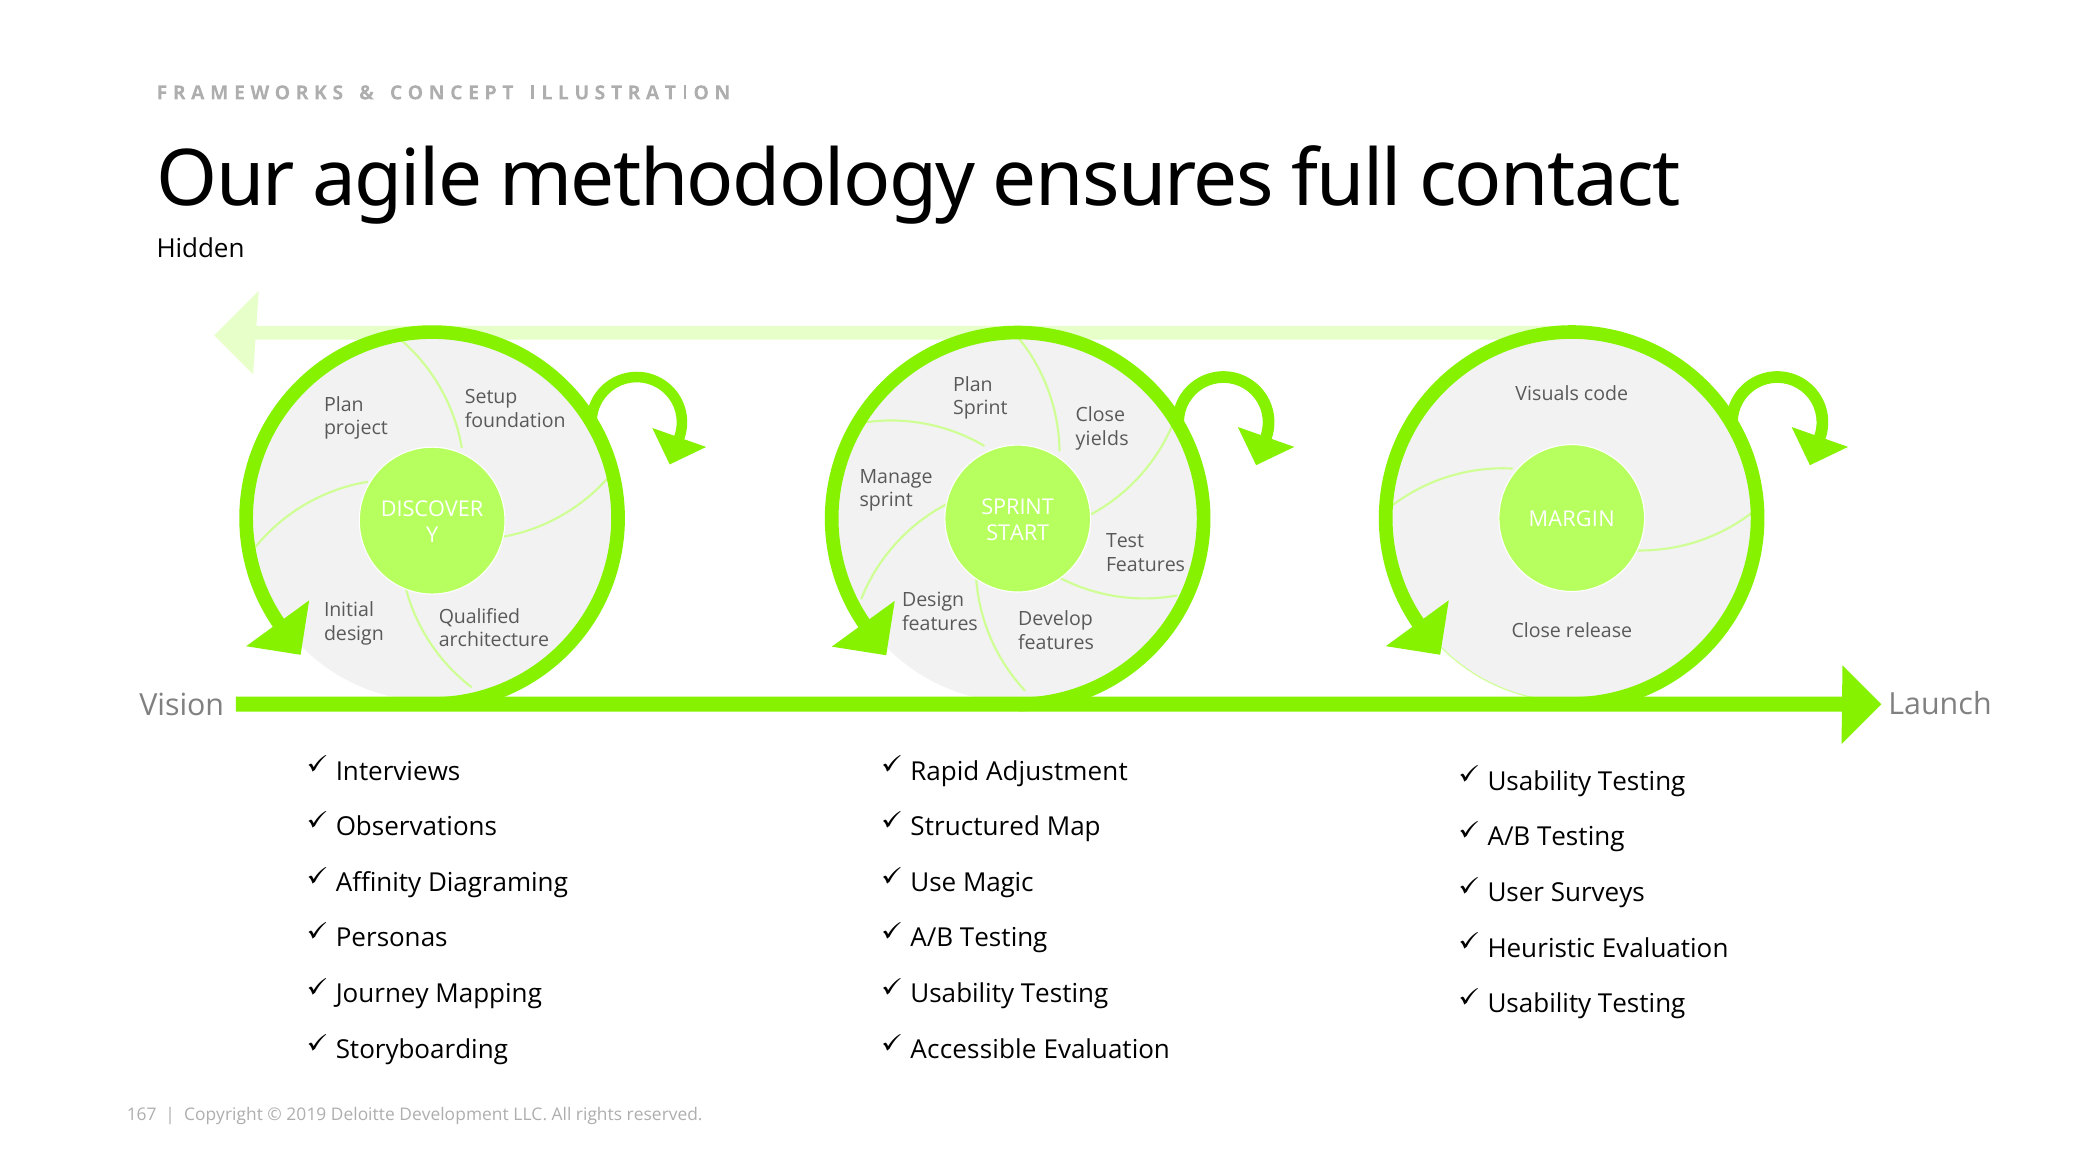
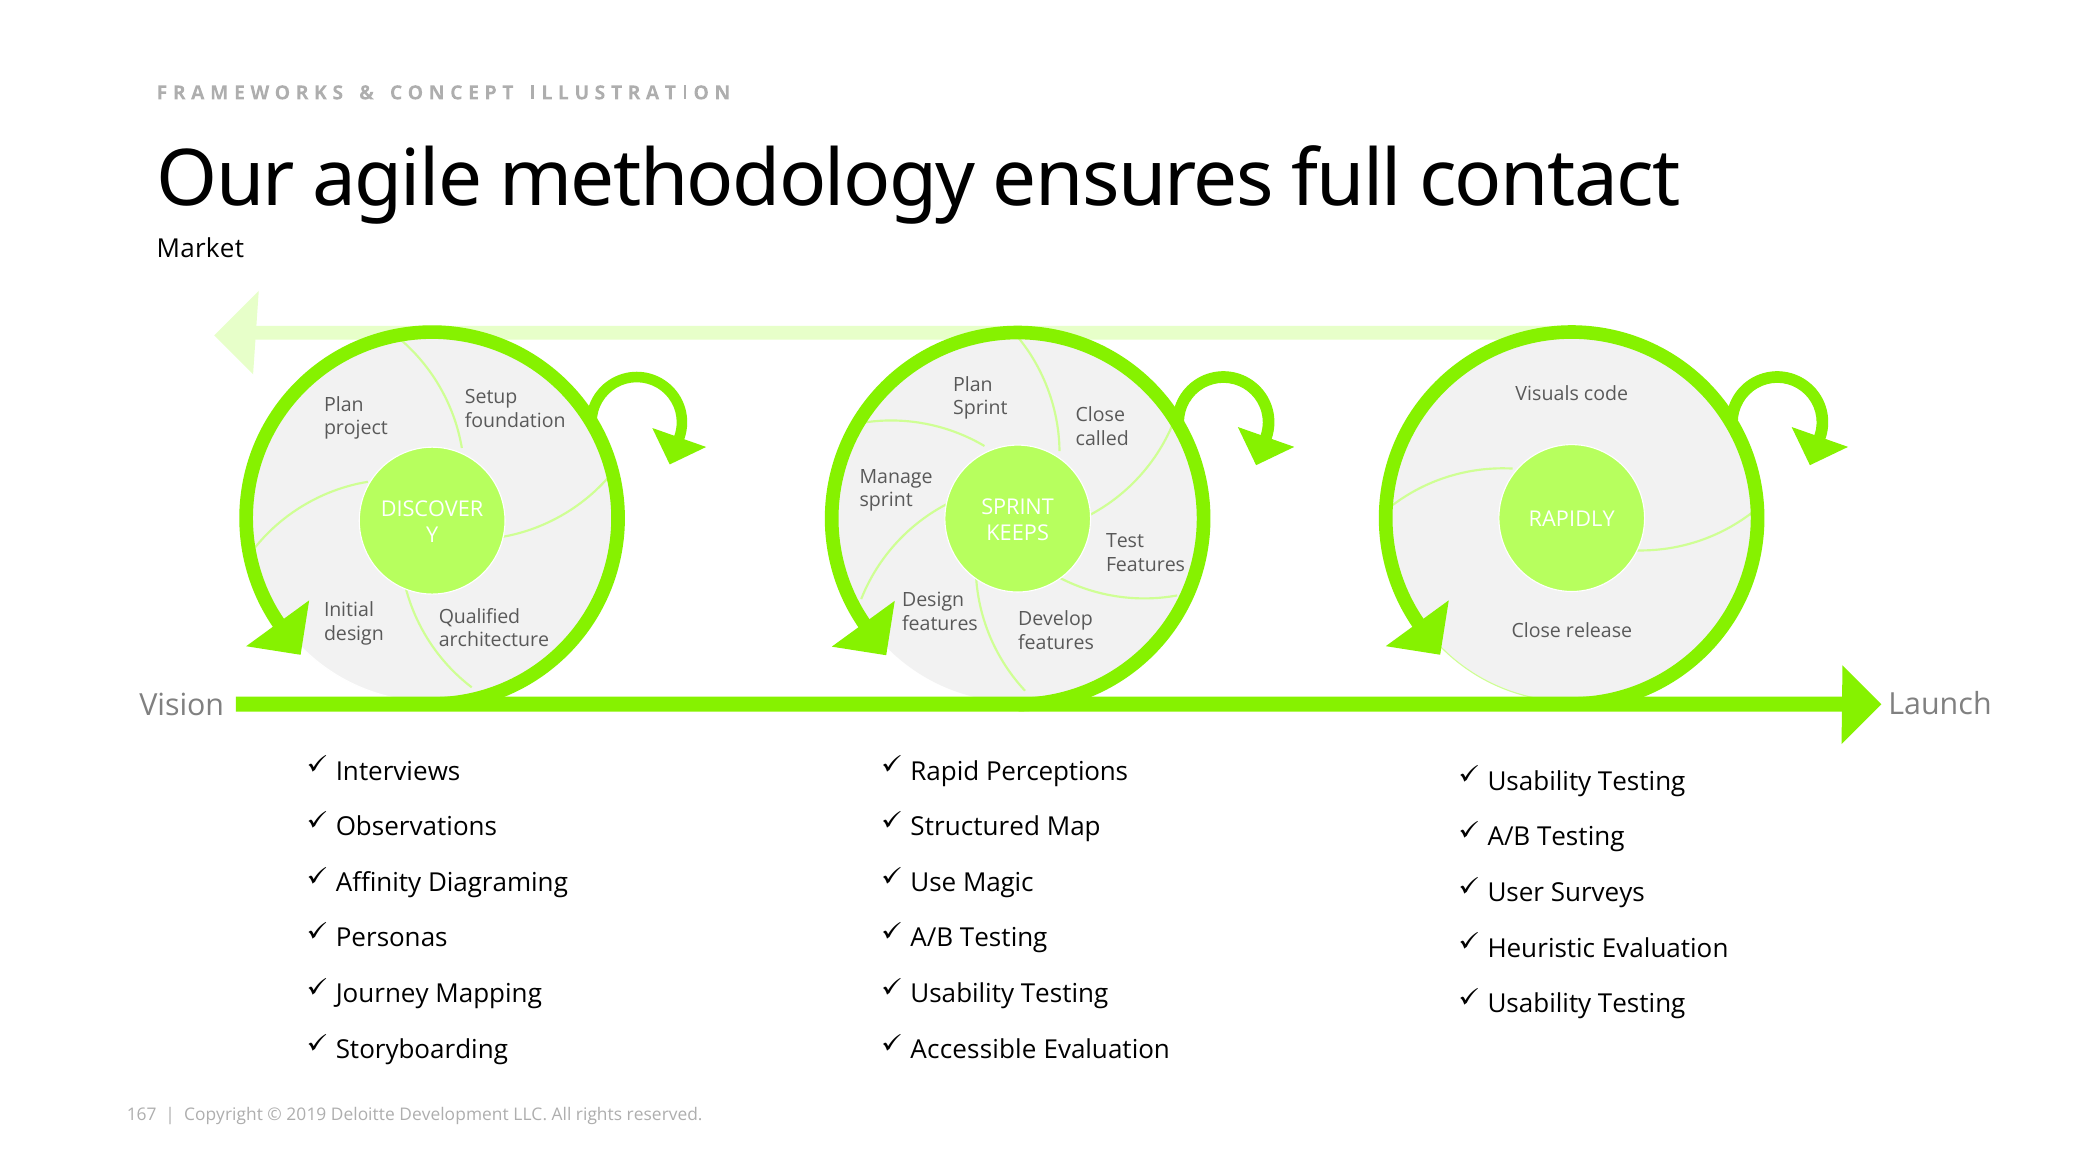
Hidden: Hidden -> Market
yields: yields -> called
MARGIN: MARGIN -> RAPIDLY
START: START -> KEEPS
Adjustment: Adjustment -> Perceptions
